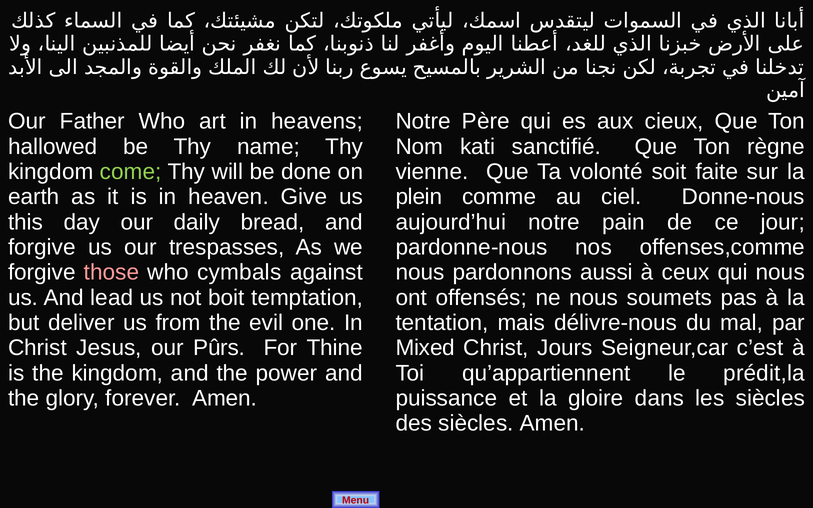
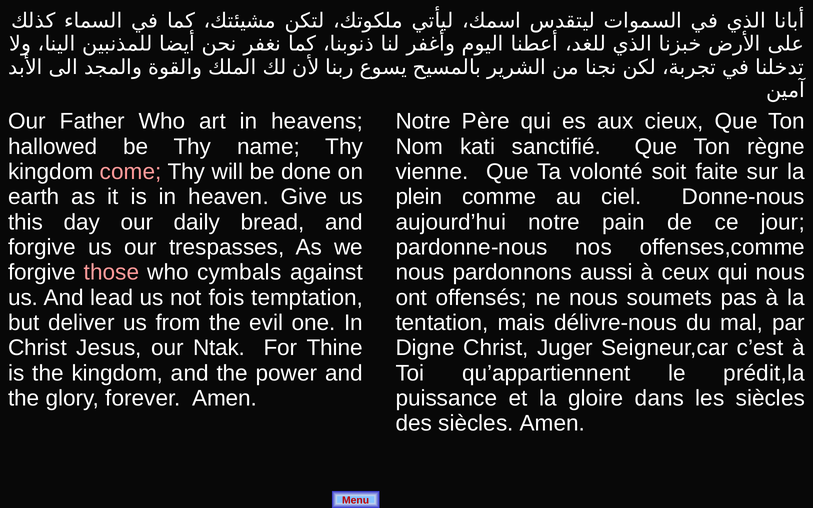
come colour: light green -> pink
boit: boit -> fois
Pûrs: Pûrs -> Ntak
Mixed: Mixed -> Digne
Jours: Jours -> Juger
